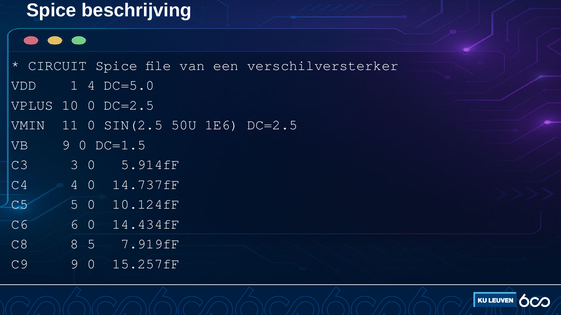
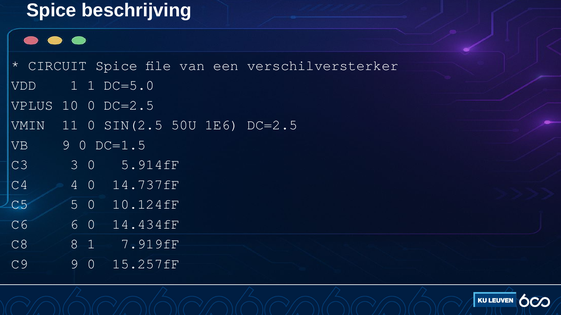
1 4: 4 -> 1
8 5: 5 -> 1
